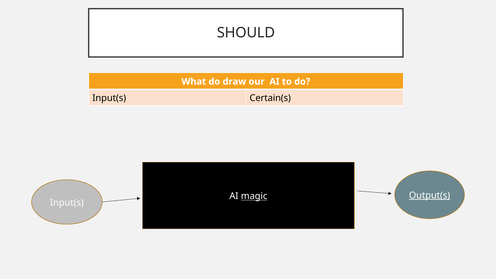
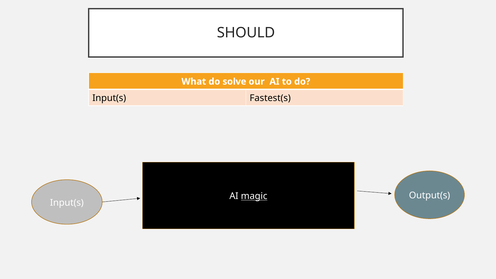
draw: draw -> solve
Certain(s: Certain(s -> Fastest(s
Output(s underline: present -> none
